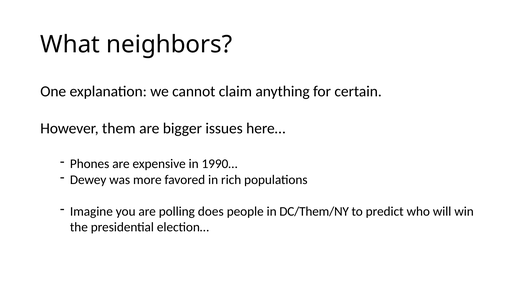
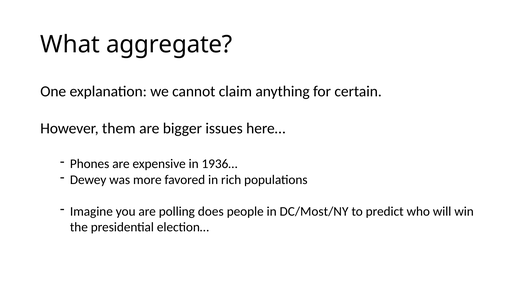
neighbors: neighbors -> aggregate
1990…: 1990… -> 1936…
DC/Them/NY: DC/Them/NY -> DC/Most/NY
